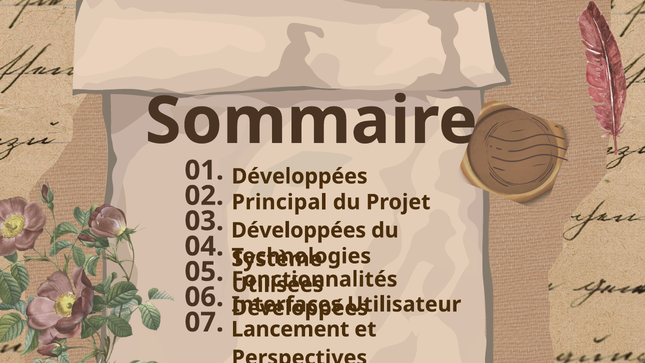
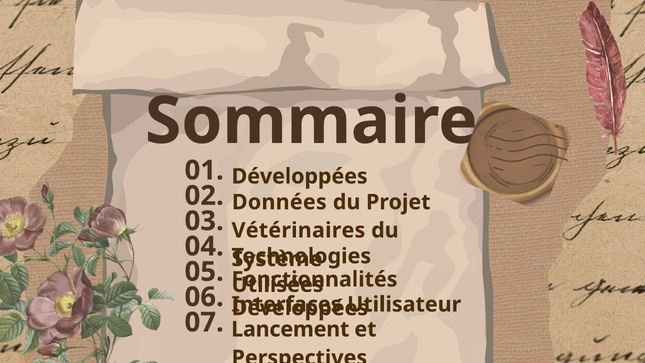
Principal: Principal -> Données
Développées at (299, 230): Développées -> Vétérinaires
